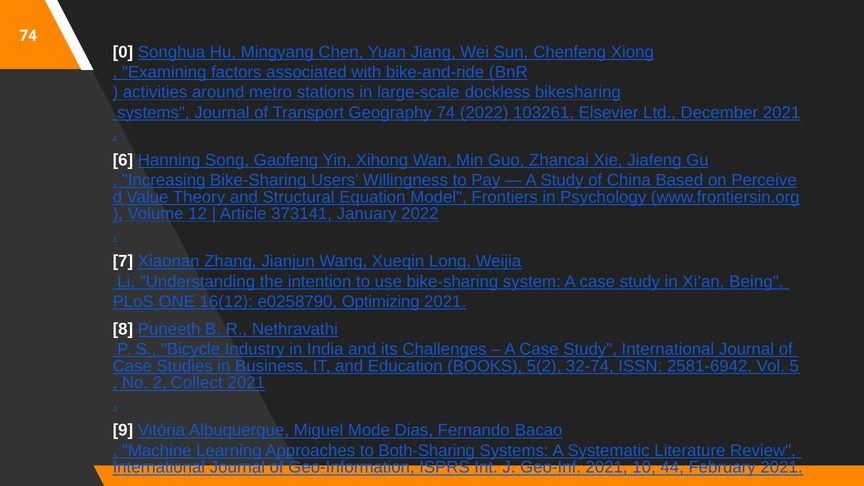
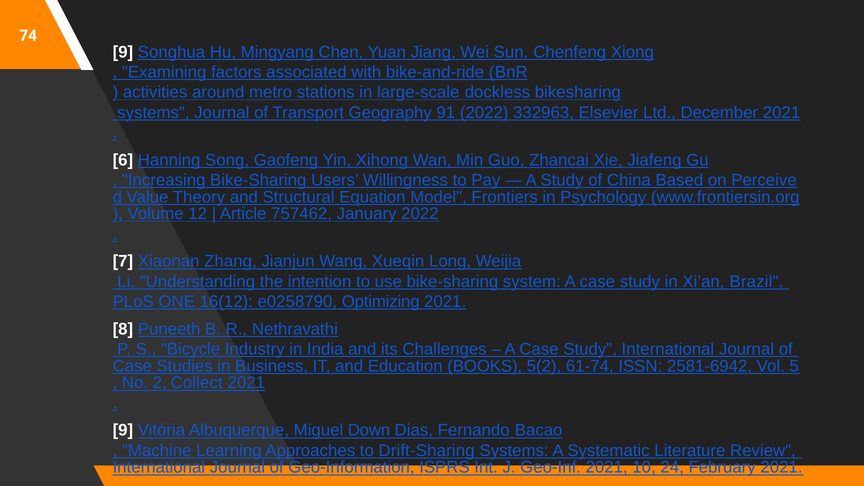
0 at (123, 52): 0 -> 9
Geography 74: 74 -> 91
103261: 103261 -> 332963
373141: 373141 -> 757462
Being: Being -> Brazil
32-74: 32-74 -> 61-74
Mode: Mode -> Down
Both-Sharing: Both-Sharing -> Drift-Sharing
44: 44 -> 24
